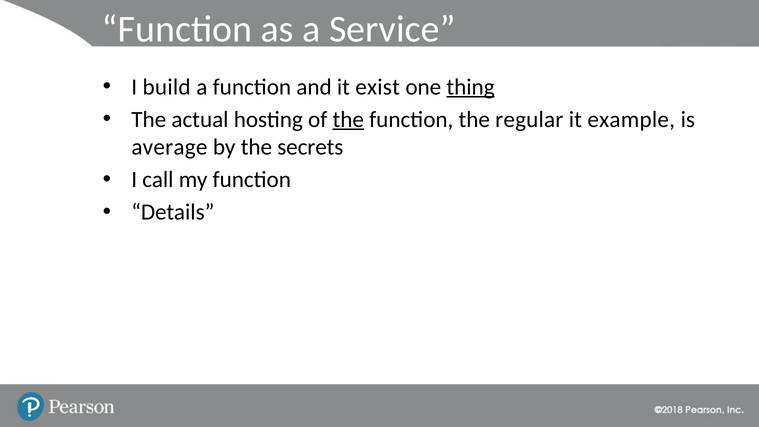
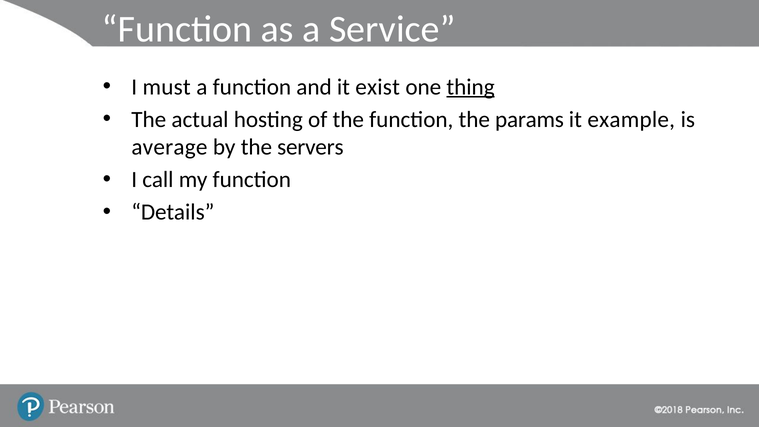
build: build -> must
the at (348, 119) underline: present -> none
regular: regular -> params
secrets: secrets -> servers
